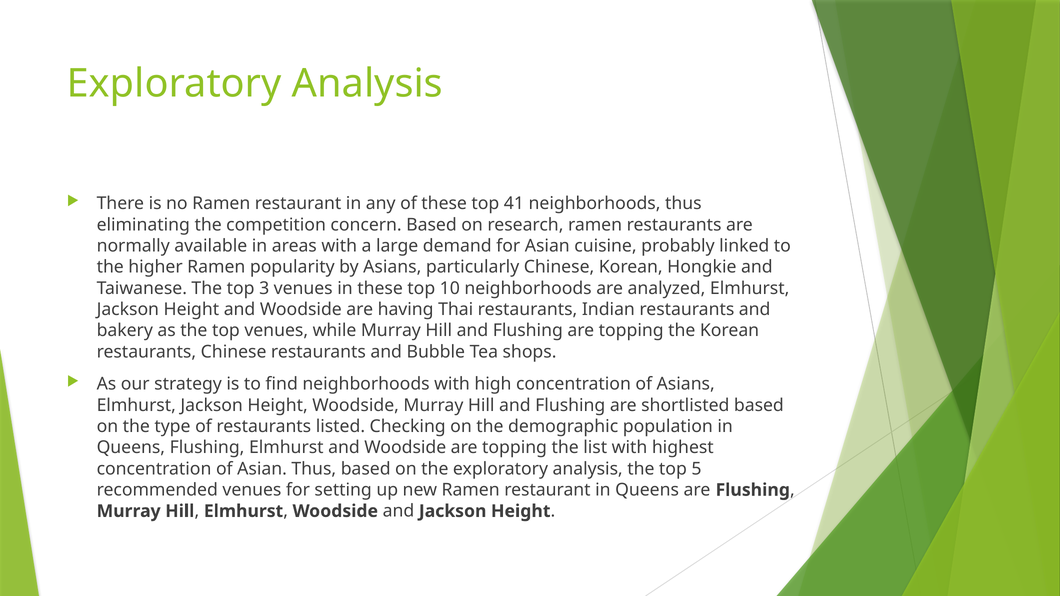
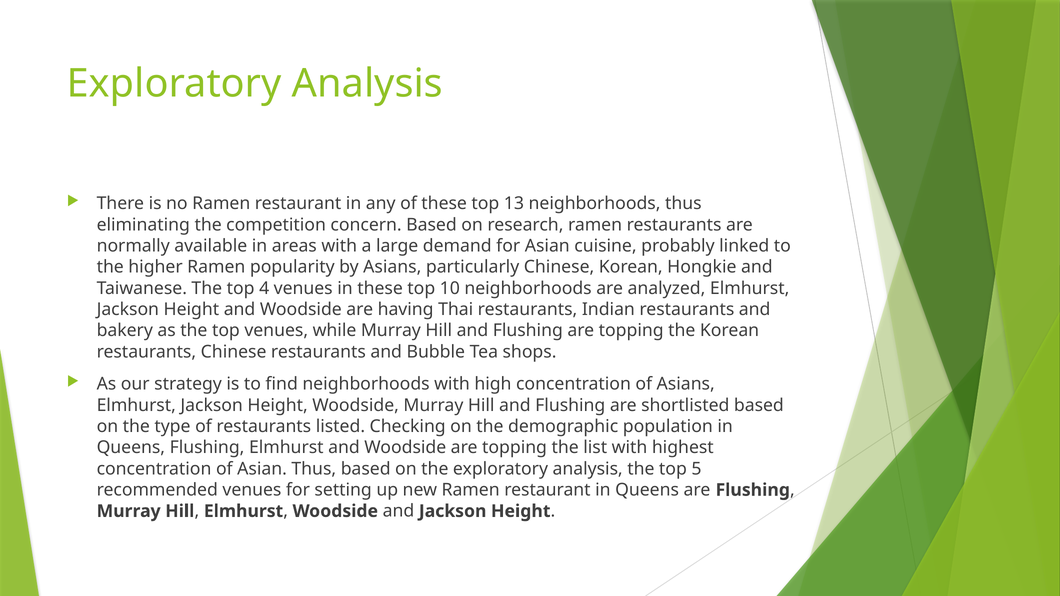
41: 41 -> 13
3: 3 -> 4
